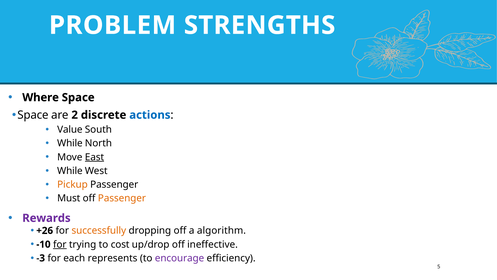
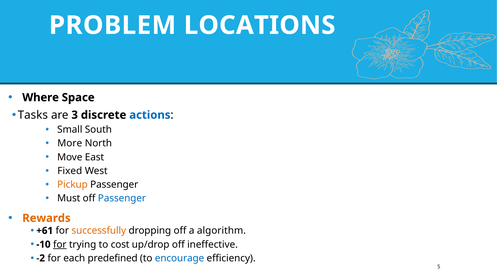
STRENGTHS: STRENGTHS -> LOCATIONS
Space at (33, 115): Space -> Tasks
2: 2 -> 3
Value: Value -> Small
While at (70, 143): While -> More
East underline: present -> none
While at (70, 171): While -> Fixed
Passenger at (122, 198) colour: orange -> blue
Rewards colour: purple -> orange
+26: +26 -> +61
-3: -3 -> -2
represents: represents -> predefined
encourage colour: purple -> blue
